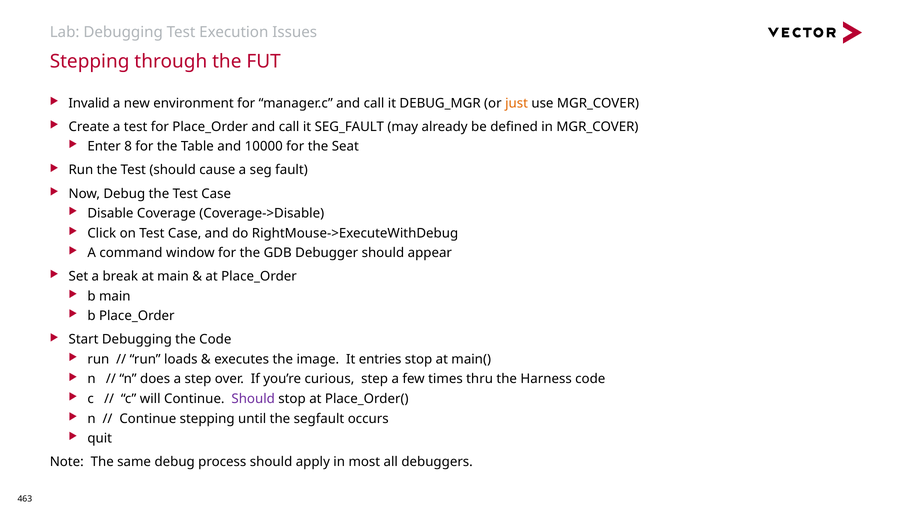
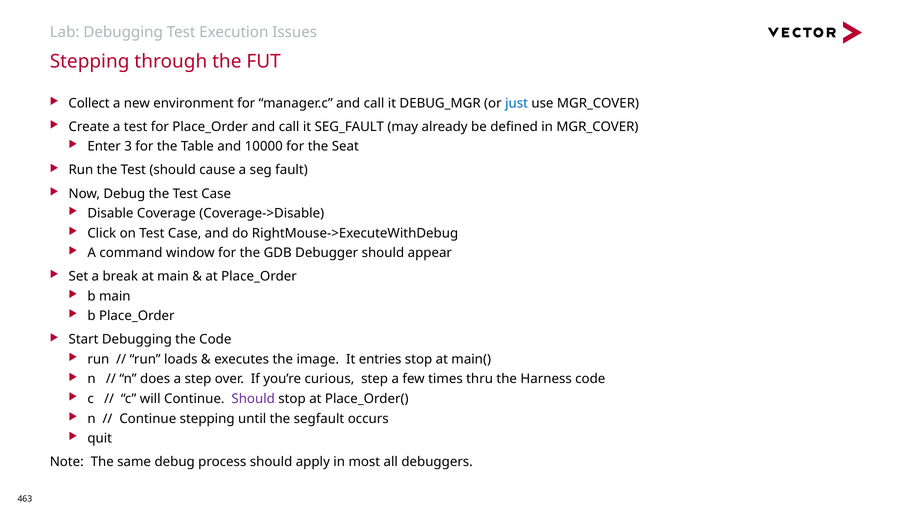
Invalid: Invalid -> Collect
just colour: orange -> blue
8: 8 -> 3
